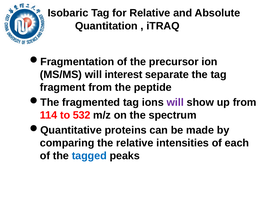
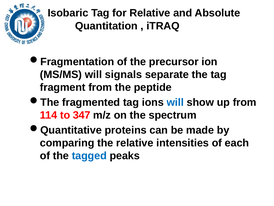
interest: interest -> signals
will at (175, 102) colour: purple -> blue
532: 532 -> 347
